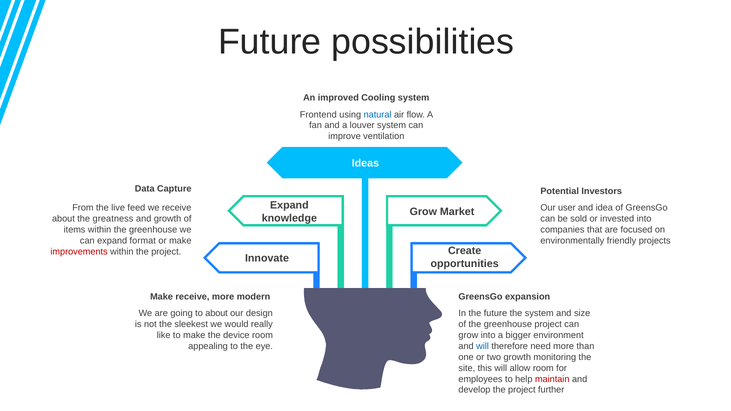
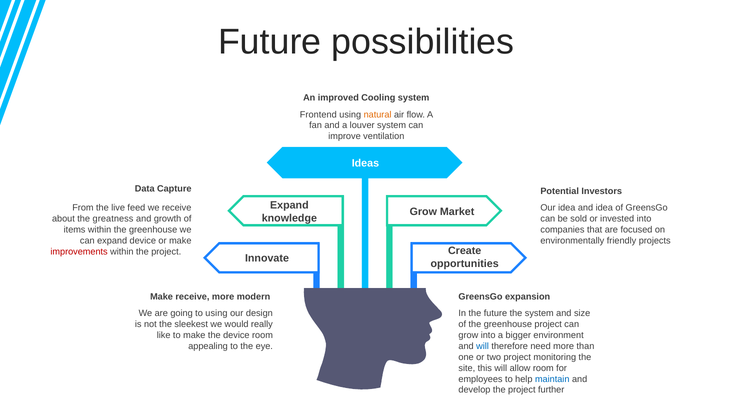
natural colour: blue -> orange
Our user: user -> idea
expand format: format -> device
to about: about -> using
two growth: growth -> project
maintain colour: red -> blue
